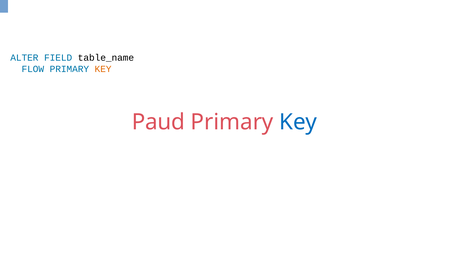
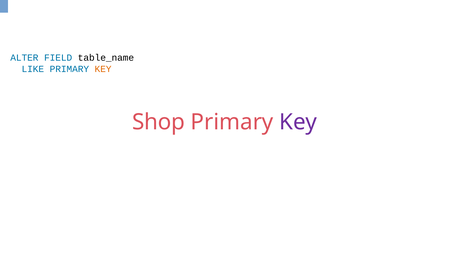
FLOW: FLOW -> LIKE
Paud: Paud -> Shop
Key at (298, 122) colour: blue -> purple
